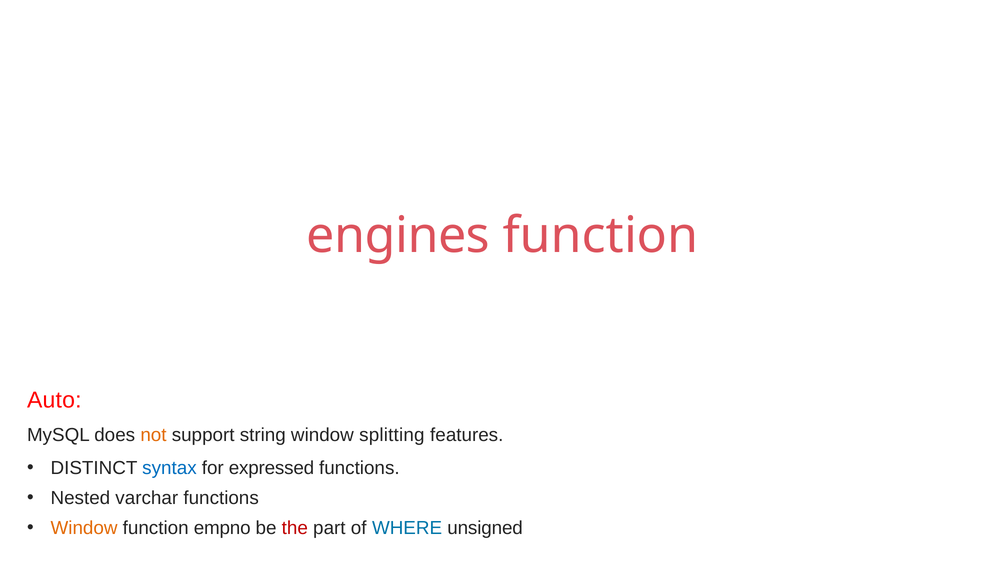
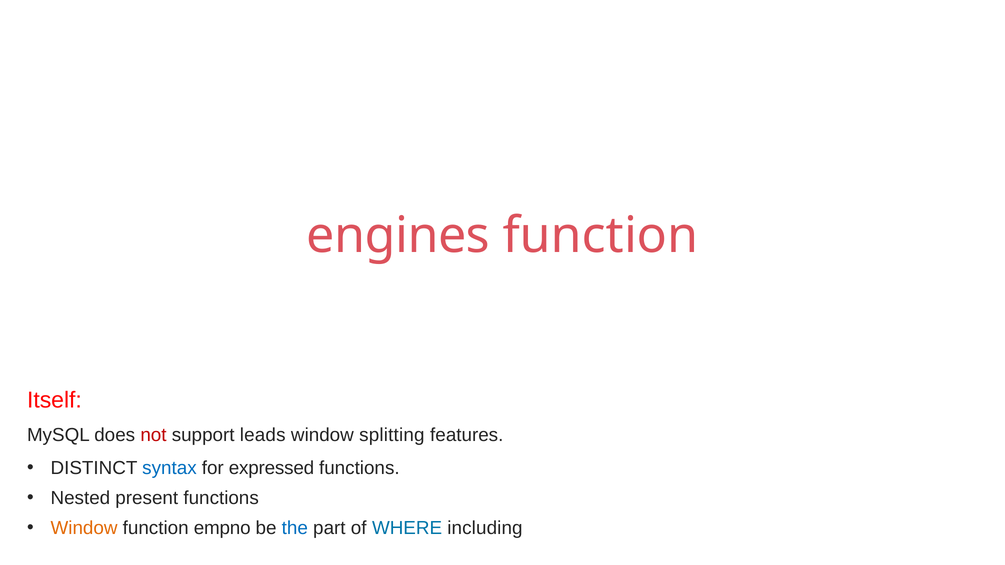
Auto: Auto -> Itself
not colour: orange -> red
string: string -> leads
varchar: varchar -> present
the colour: red -> blue
unsigned: unsigned -> including
